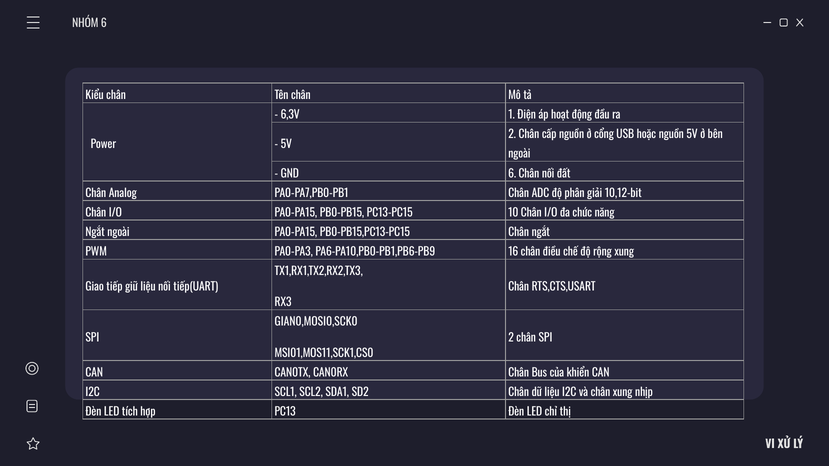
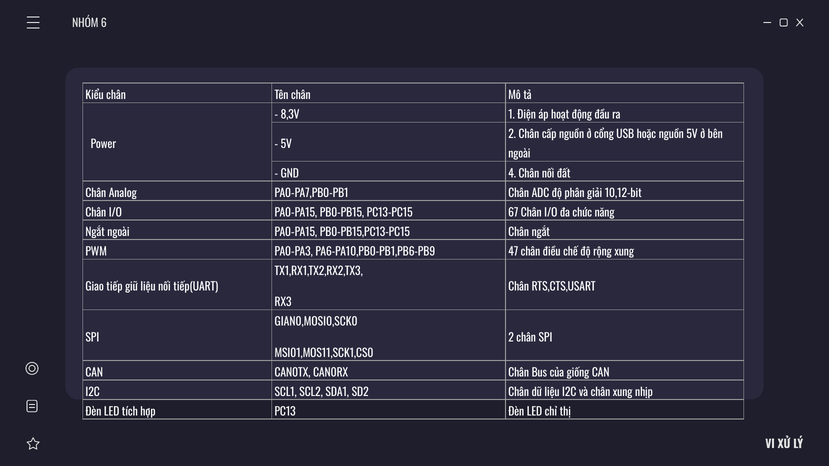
6,3V: 6,3V -> 8,3V
GND 6: 6 -> 4
10: 10 -> 67
16: 16 -> 47
khiển: khiển -> giống
